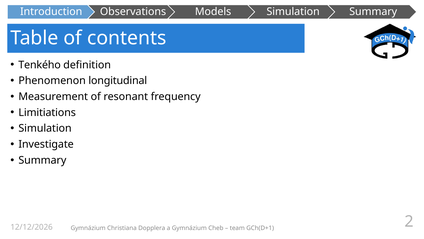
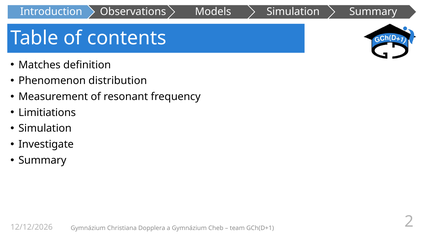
Tenkého: Tenkého -> Matches
longitudinal: longitudinal -> distribution
